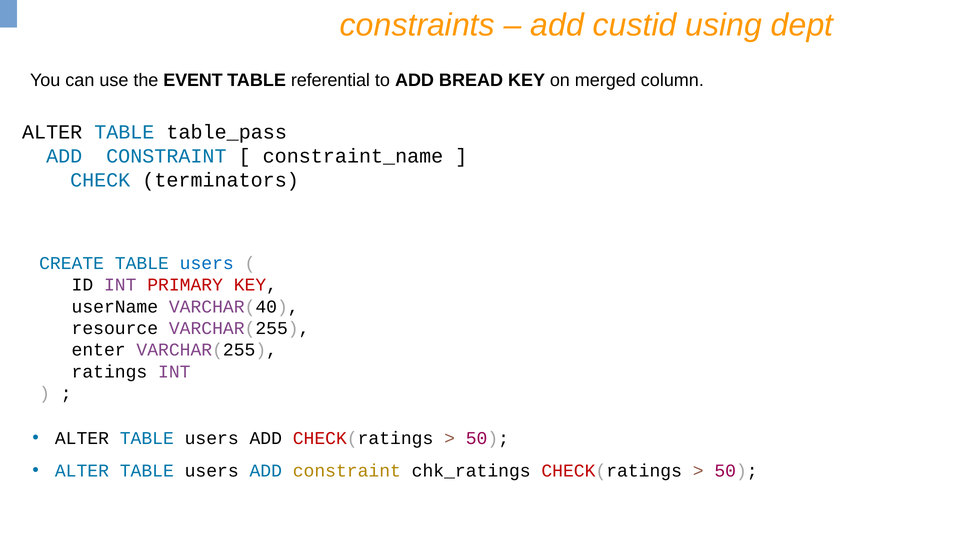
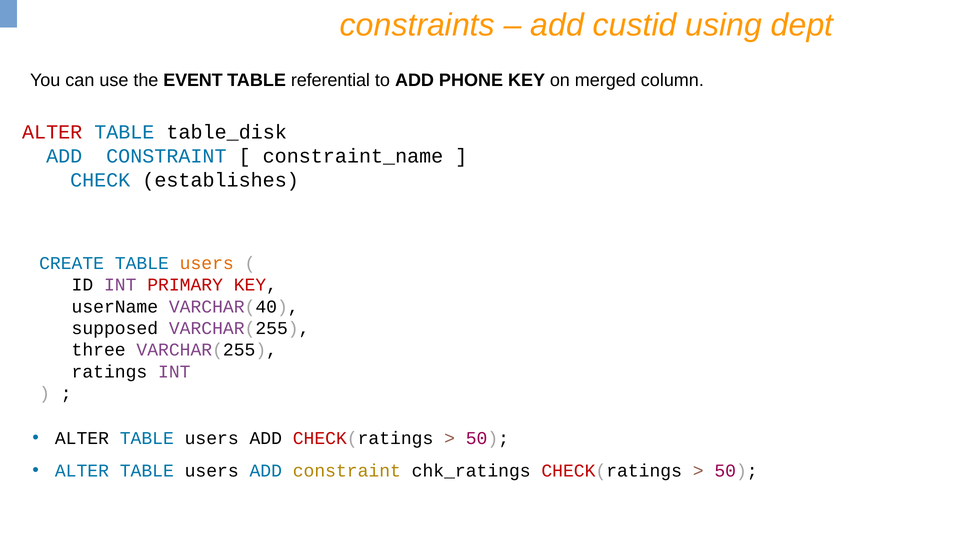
BREAD: BREAD -> PHONE
ALTER at (52, 132) colour: black -> red
table_pass: table_pass -> table_disk
terminators: terminators -> establishes
users at (207, 263) colour: blue -> orange
resource: resource -> supposed
enter: enter -> three
